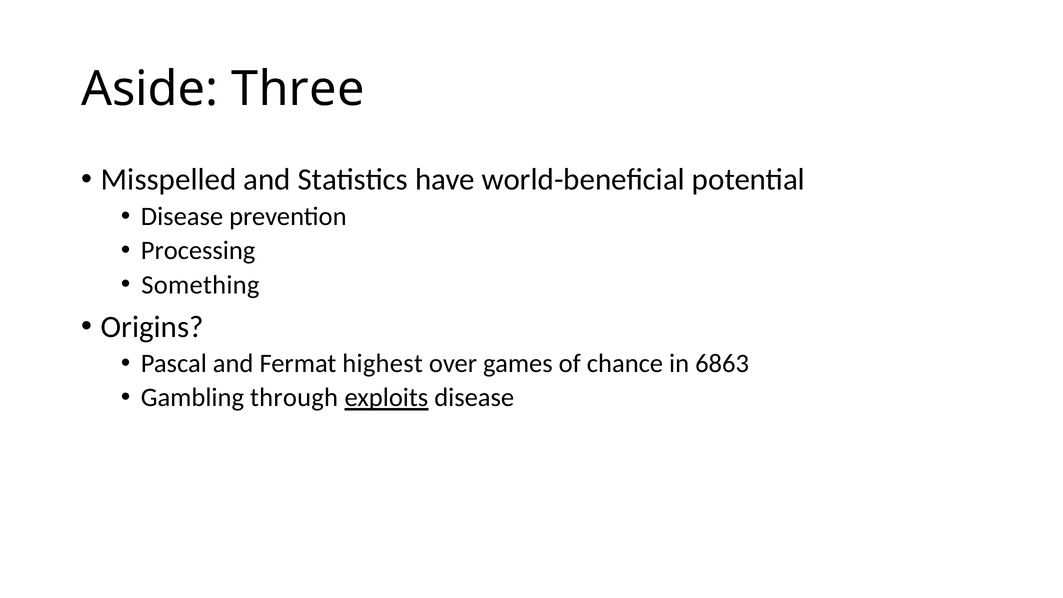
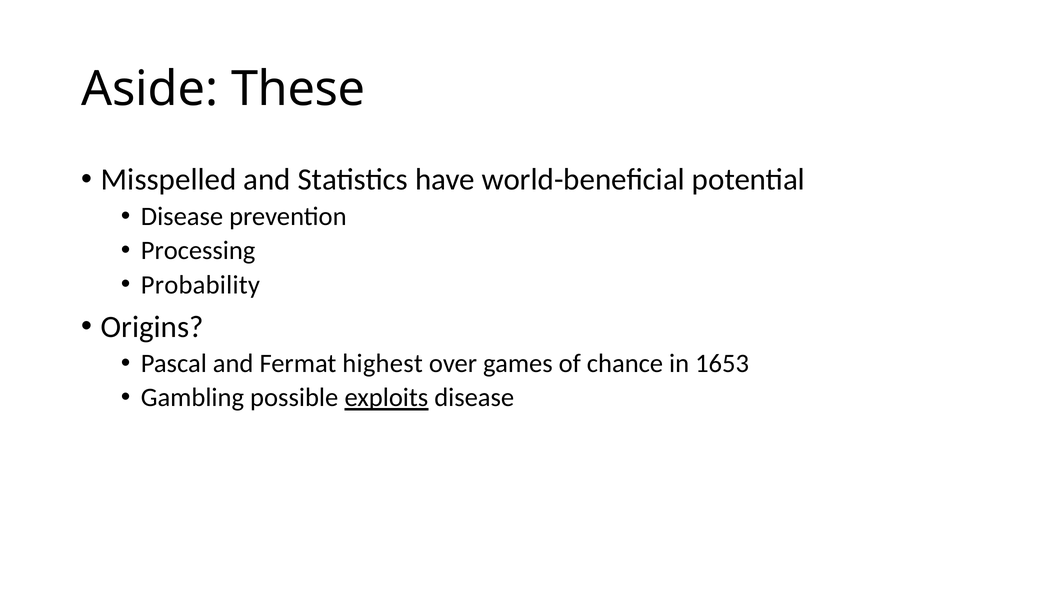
Three: Three -> These
Something: Something -> Probability
6863: 6863 -> 1653
through: through -> possible
